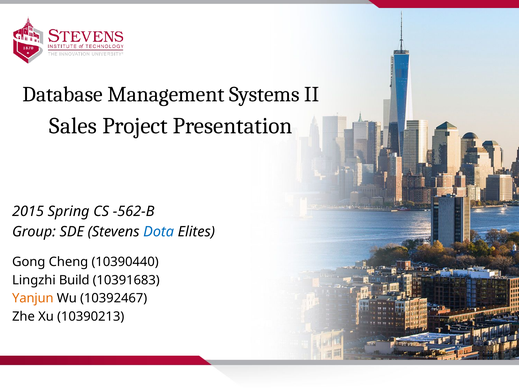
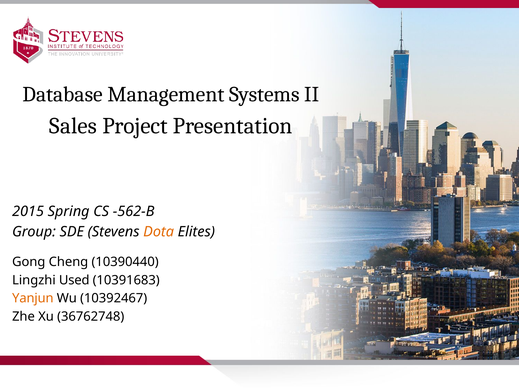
Dota colour: blue -> orange
Build: Build -> Used
10390213: 10390213 -> 36762748
